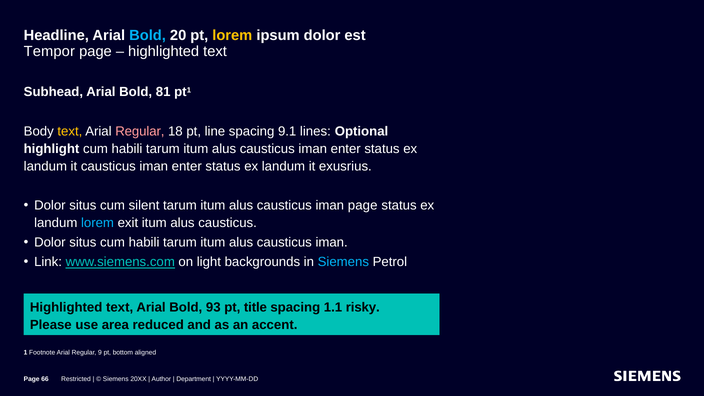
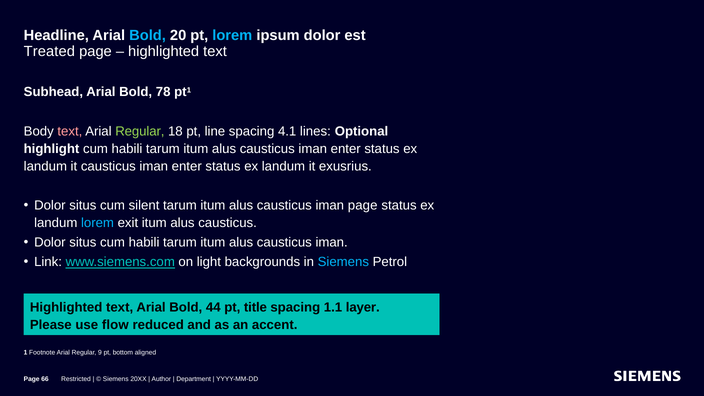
lorem at (232, 35) colour: yellow -> light blue
Tempor: Tempor -> Treated
81: 81 -> 78
text at (70, 131) colour: yellow -> pink
Regular at (140, 131) colour: pink -> light green
9.1: 9.1 -> 4.1
93: 93 -> 44
risky: risky -> layer
area: area -> flow
